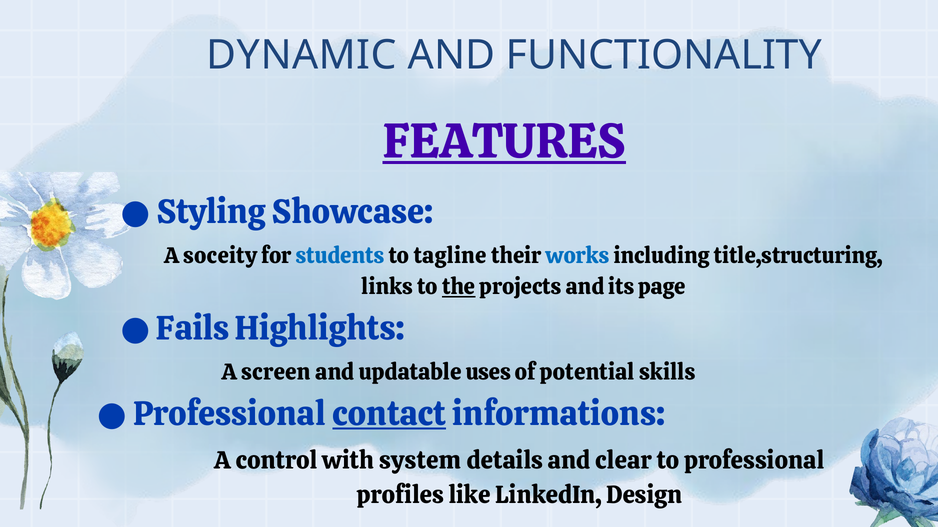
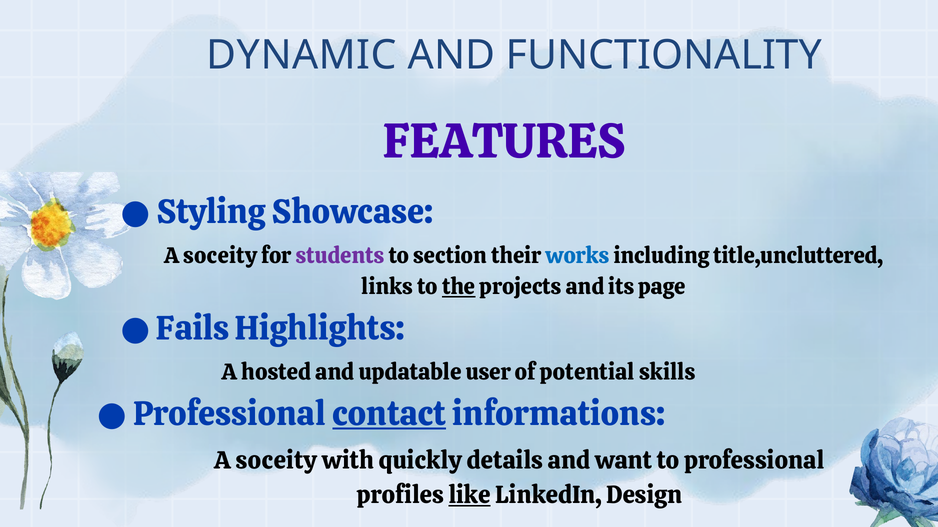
FEATURES underline: present -> none
students colour: blue -> purple
tagline: tagline -> section
title,structuring: title,structuring -> title,uncluttered
screen: screen -> hosted
uses: uses -> user
control at (277, 461): control -> soceity
system: system -> quickly
clear: clear -> want
like underline: none -> present
